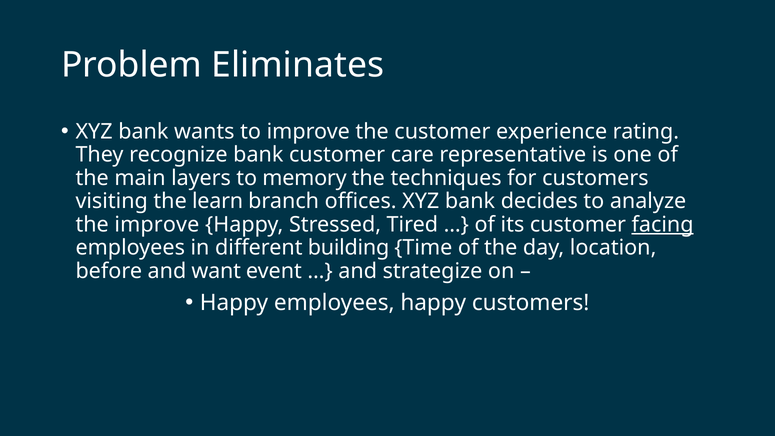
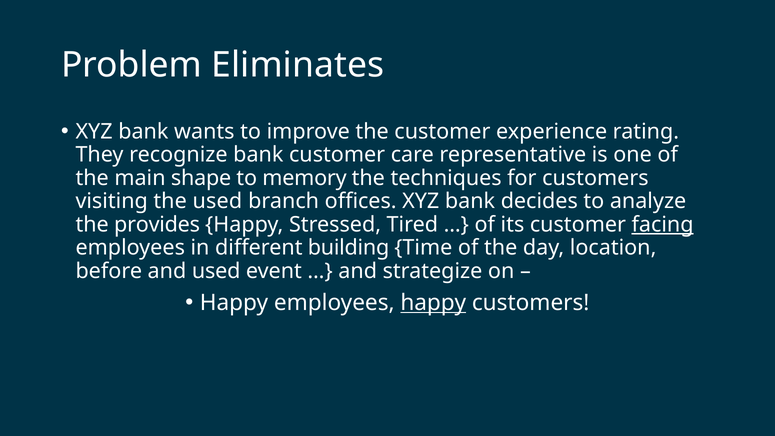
layers: layers -> shape
the learn: learn -> used
the improve: improve -> provides
and want: want -> used
happy at (433, 303) underline: none -> present
